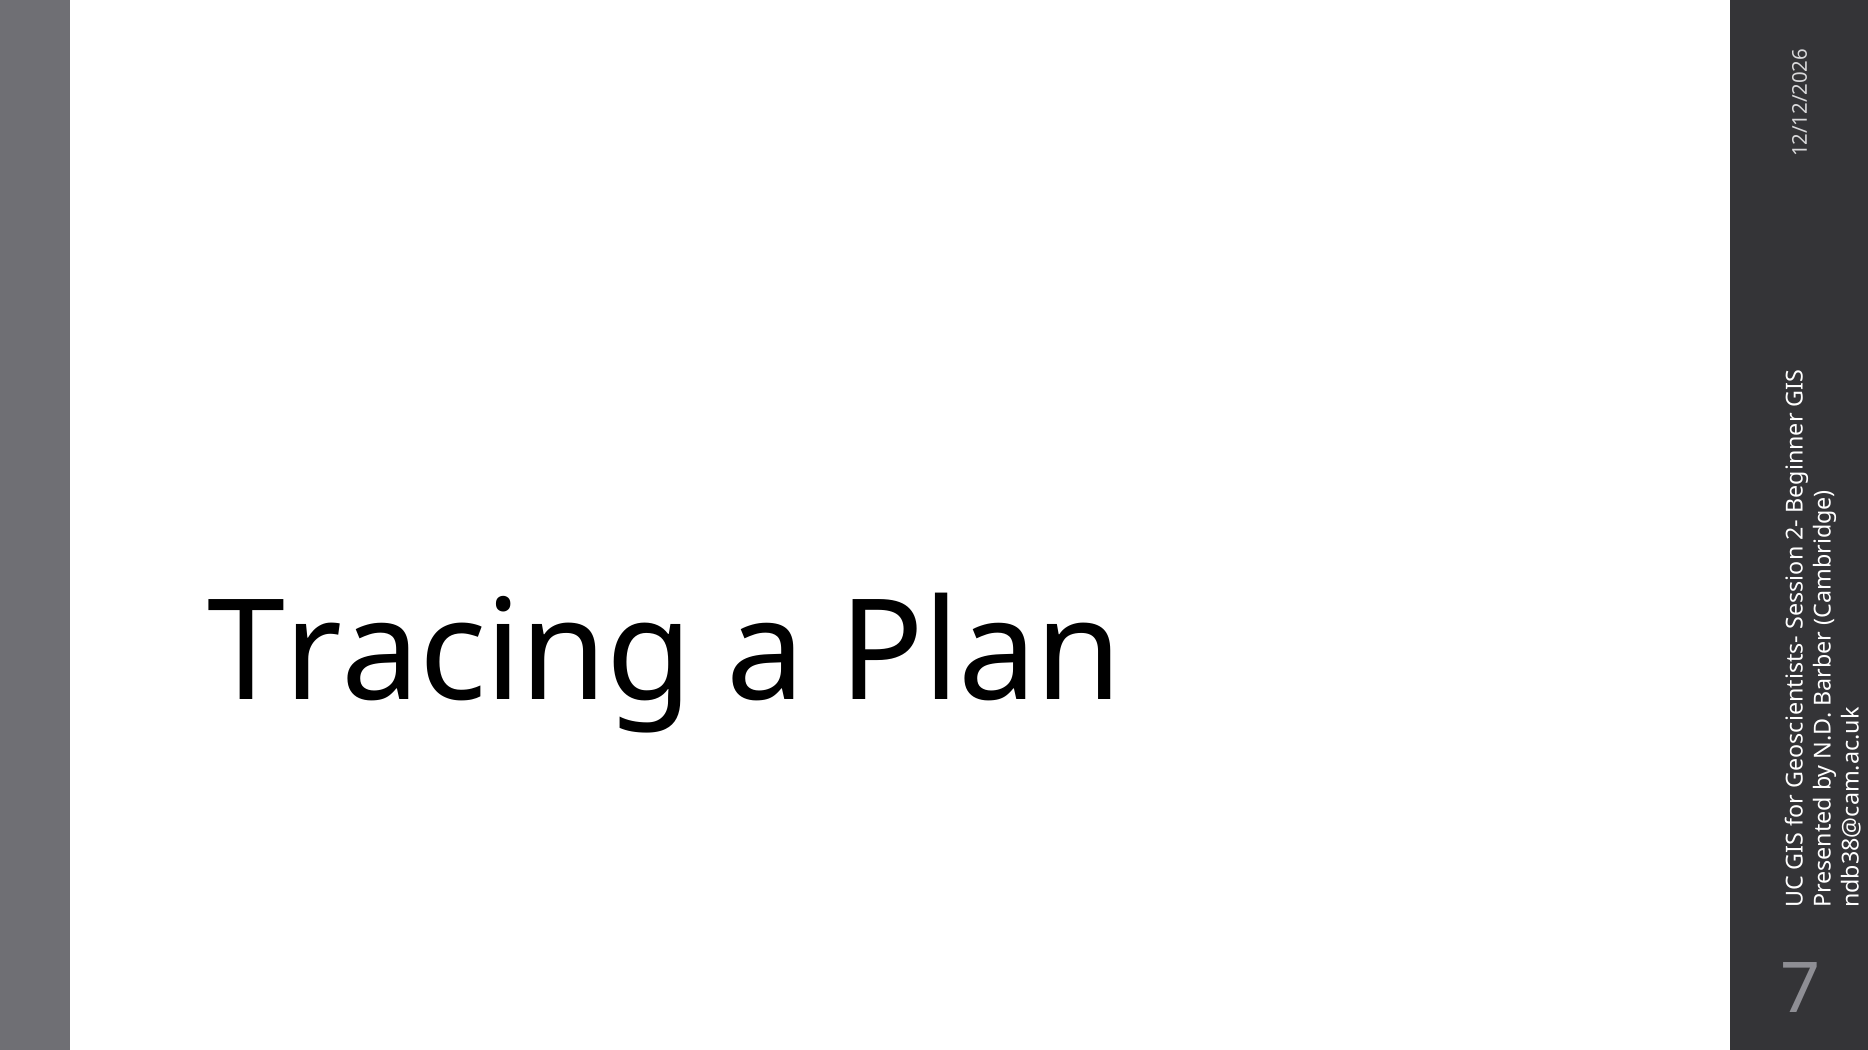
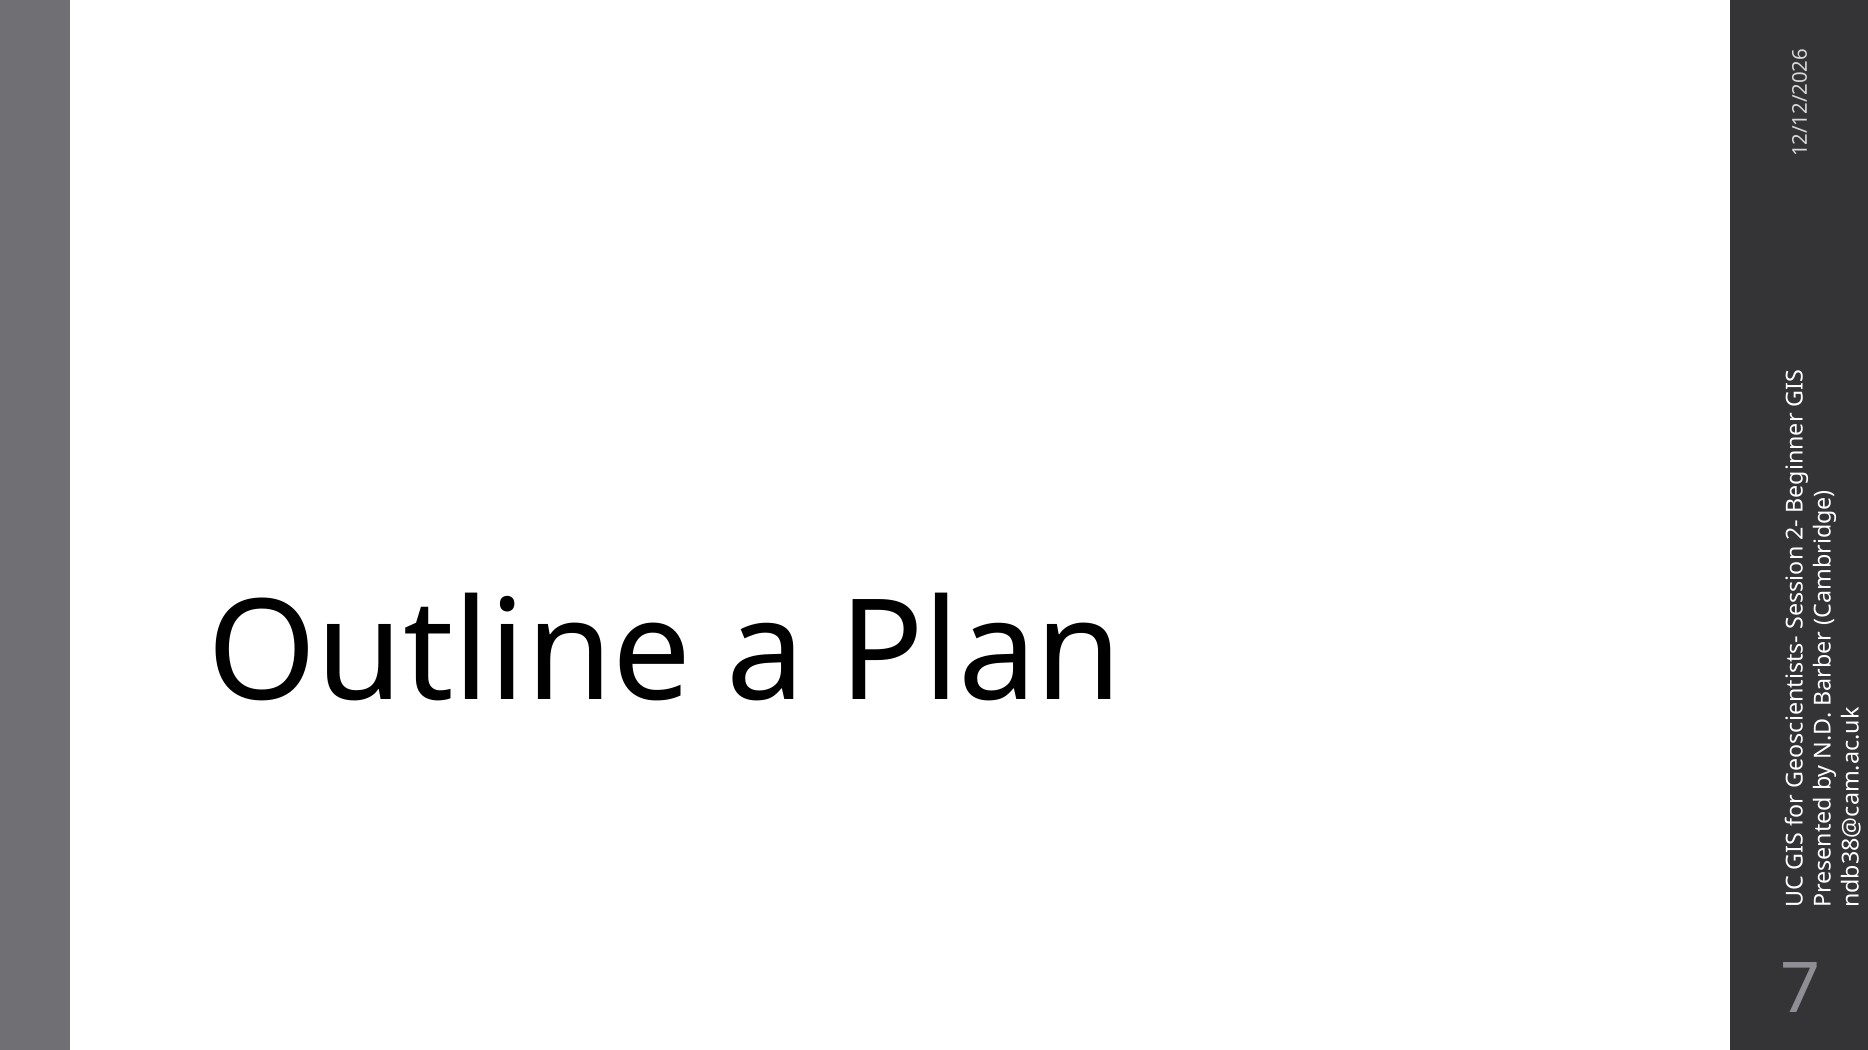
Tracing: Tracing -> Outline
